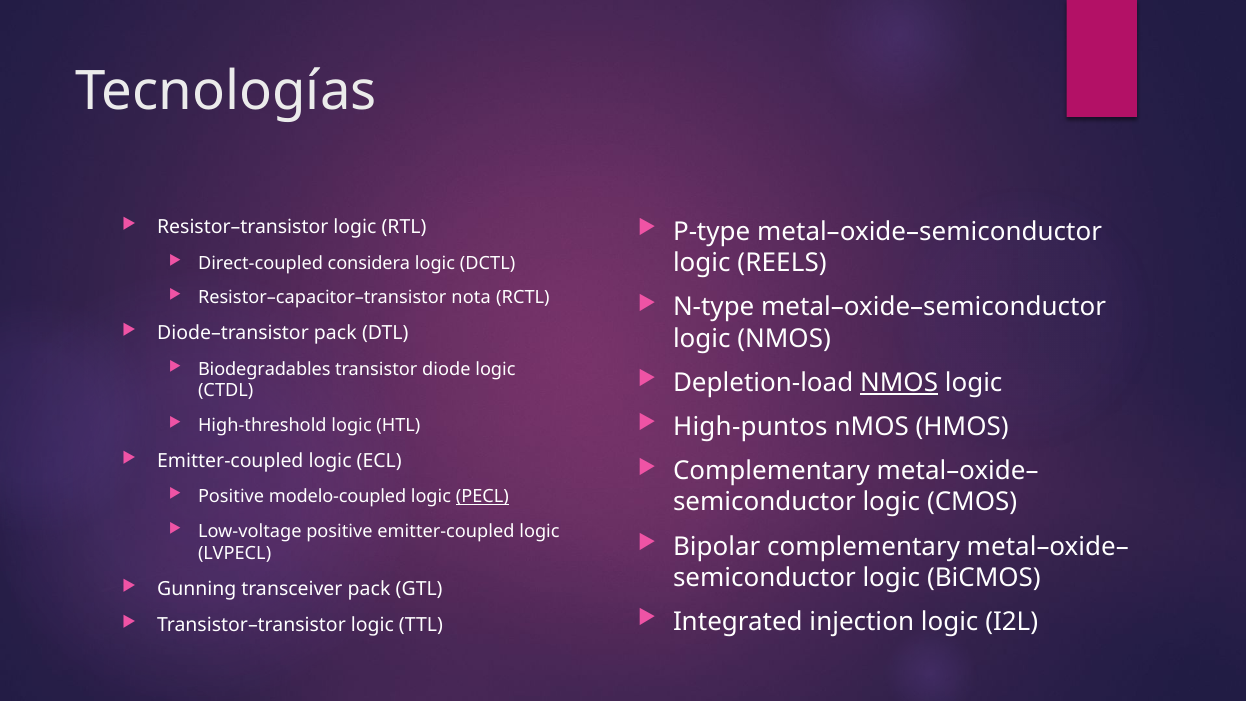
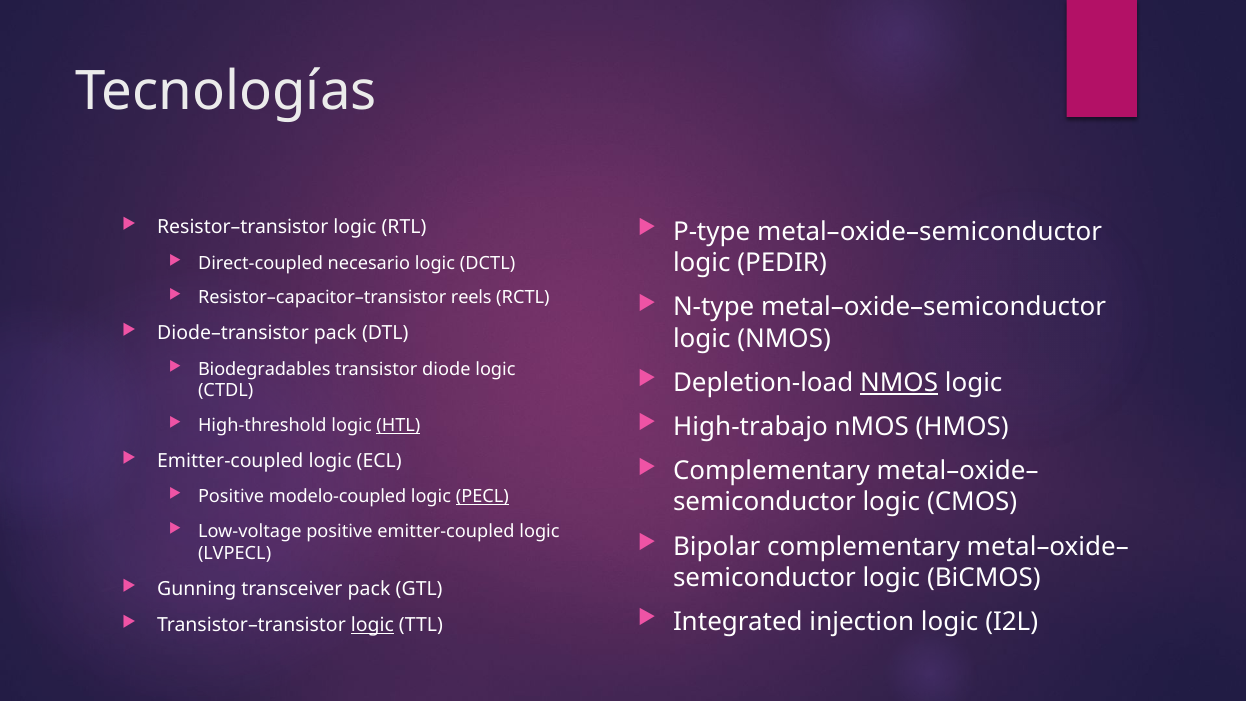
considera: considera -> necesario
REELS: REELS -> PEDIR
nota: nota -> reels
High-puntos: High-puntos -> High-trabajo
HTL underline: none -> present
logic at (372, 625) underline: none -> present
